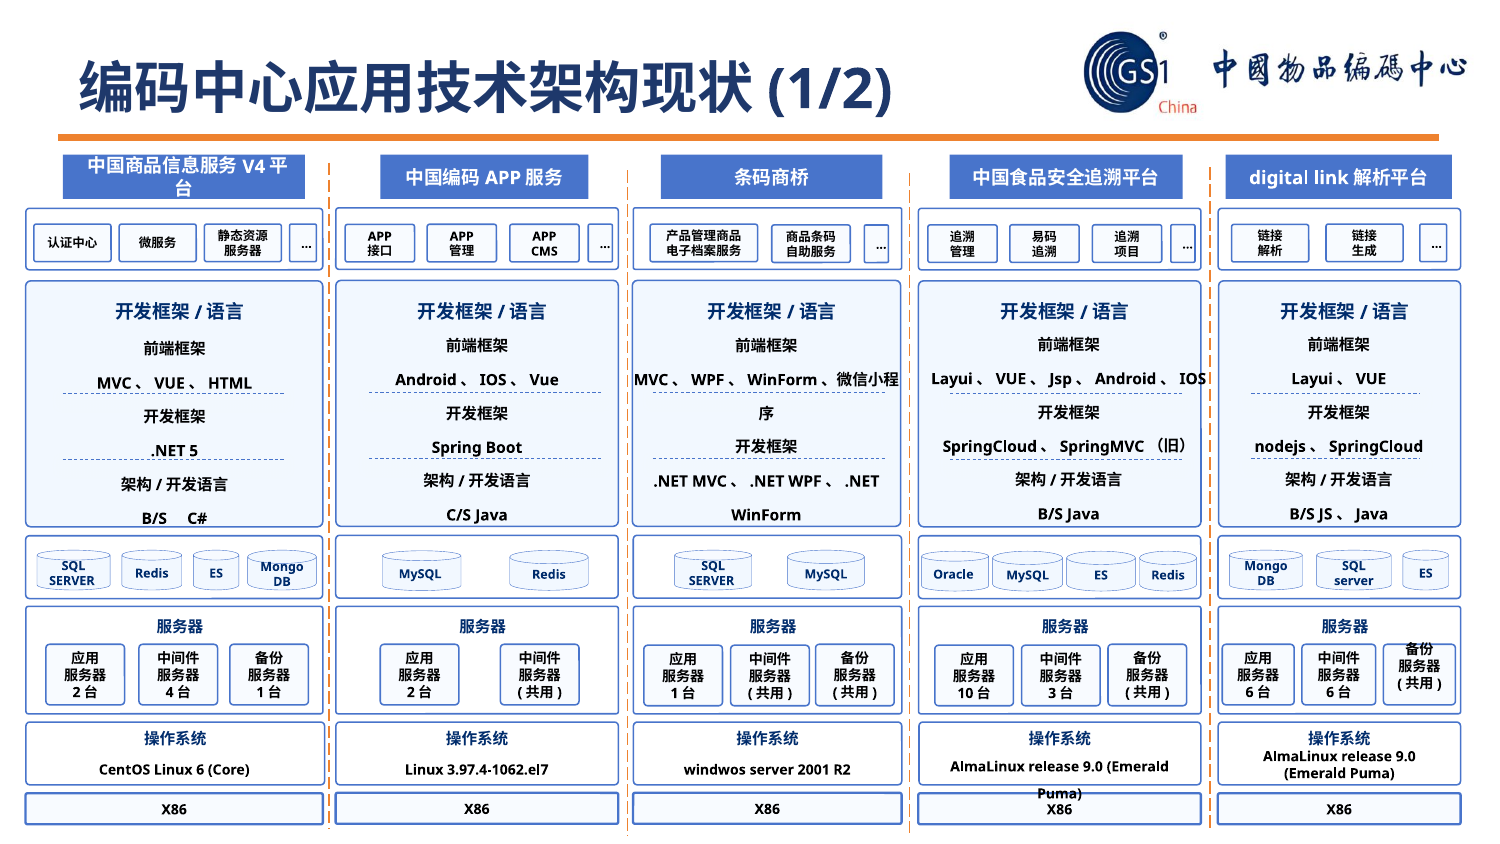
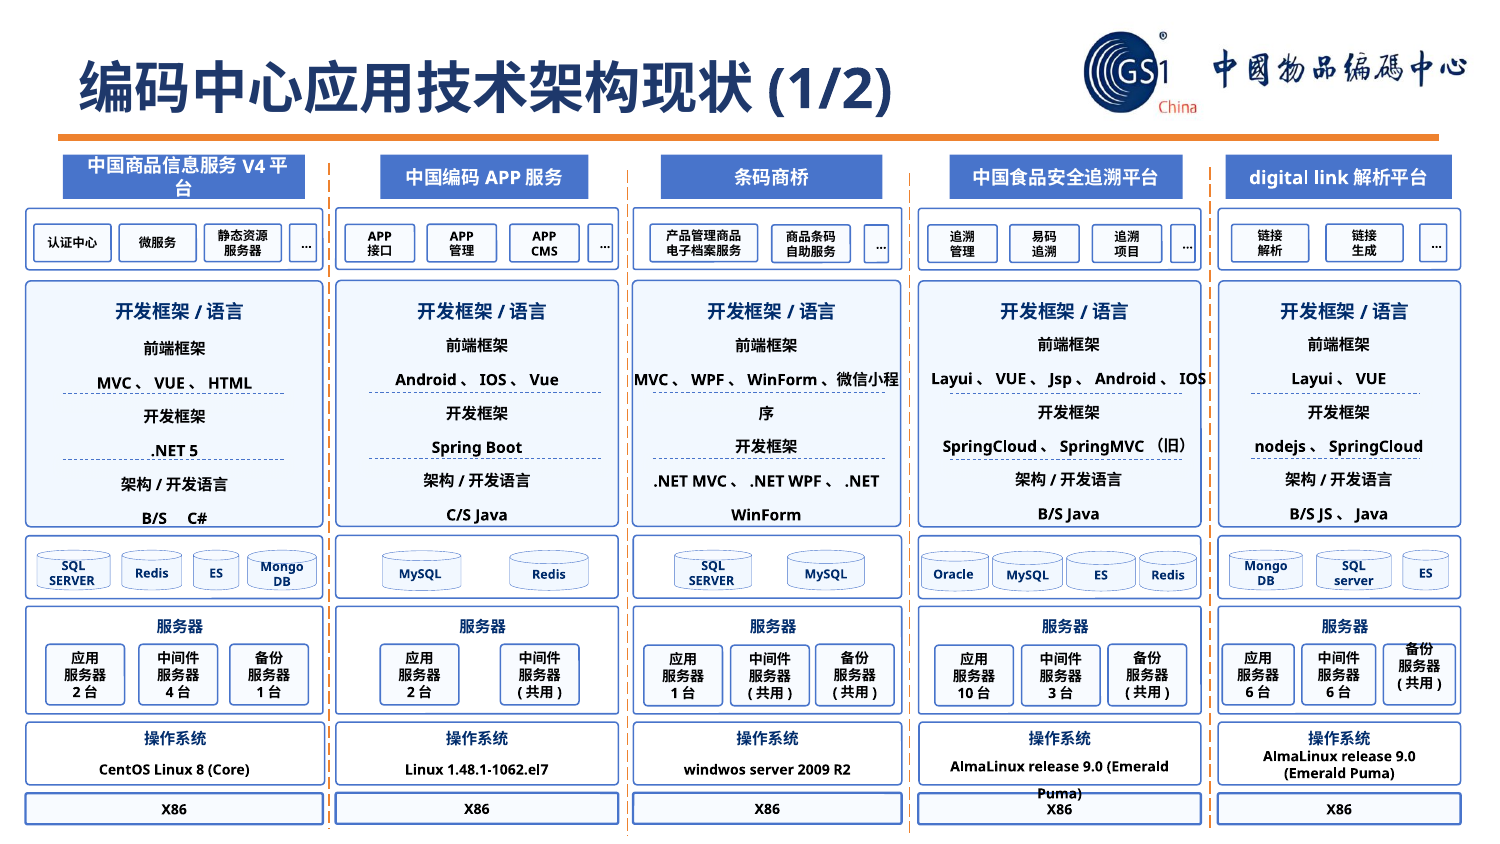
6: 6 -> 8
3.97.4-1062.el7: 3.97.4-1062.el7 -> 1.48.1-1062.el7
2001: 2001 -> 2009
